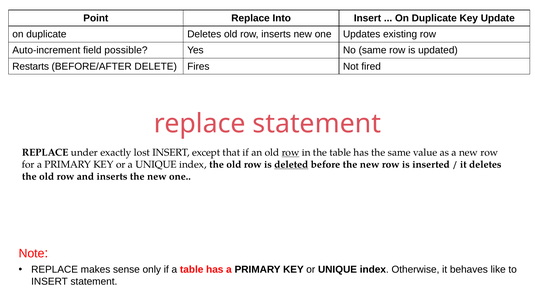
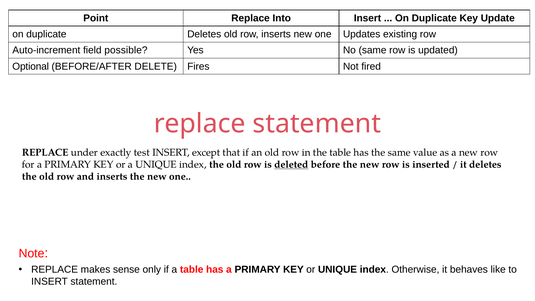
Restarts: Restarts -> Optional
lost: lost -> test
row at (291, 152) underline: present -> none
